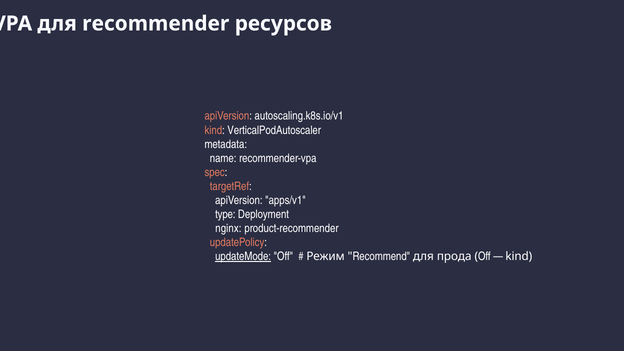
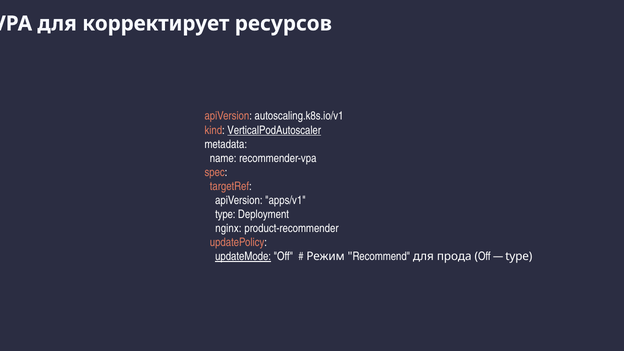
recommender: recommender -> корректирует
VerticalPodAutoscaler underline: none -> present
kind at (519, 257): kind -> type
